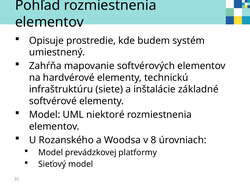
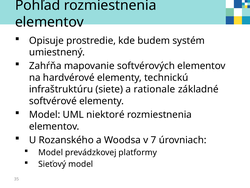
inštalácie: inštalácie -> rationale
8: 8 -> 7
